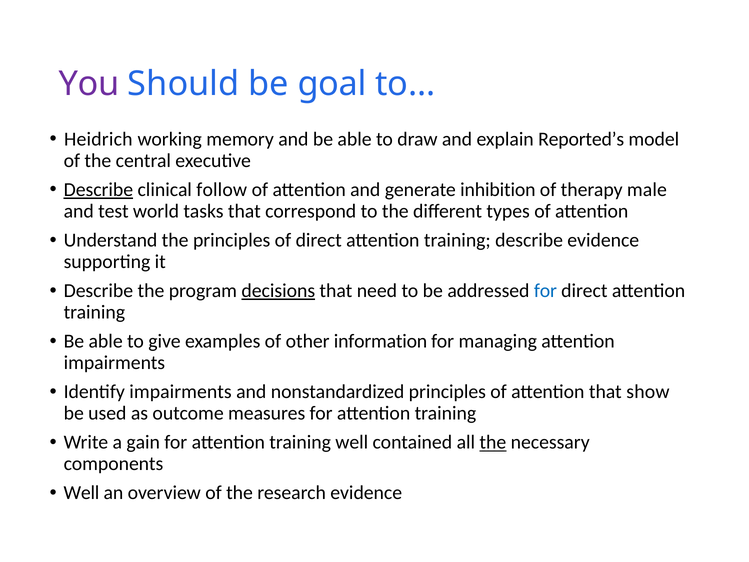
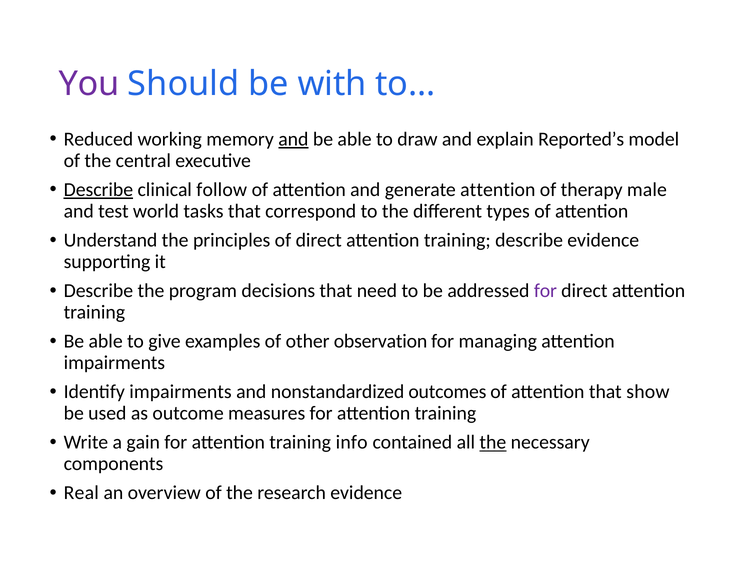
goal: goal -> with
Heidrich: Heidrich -> Reduced
and at (293, 139) underline: none -> present
generate inhibition: inhibition -> attention
decisions underline: present -> none
for at (545, 291) colour: blue -> purple
information: information -> observation
nonstandardized principles: principles -> outcomes
training well: well -> info
Well at (81, 493): Well -> Real
